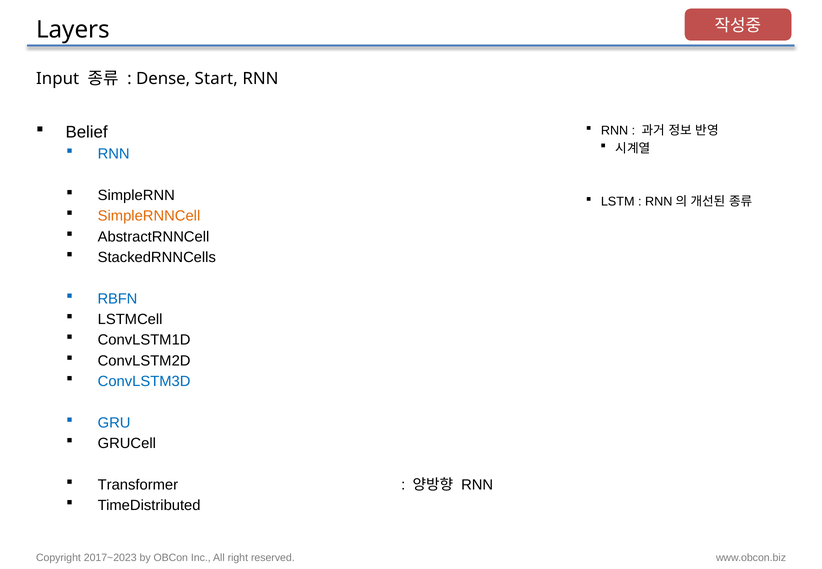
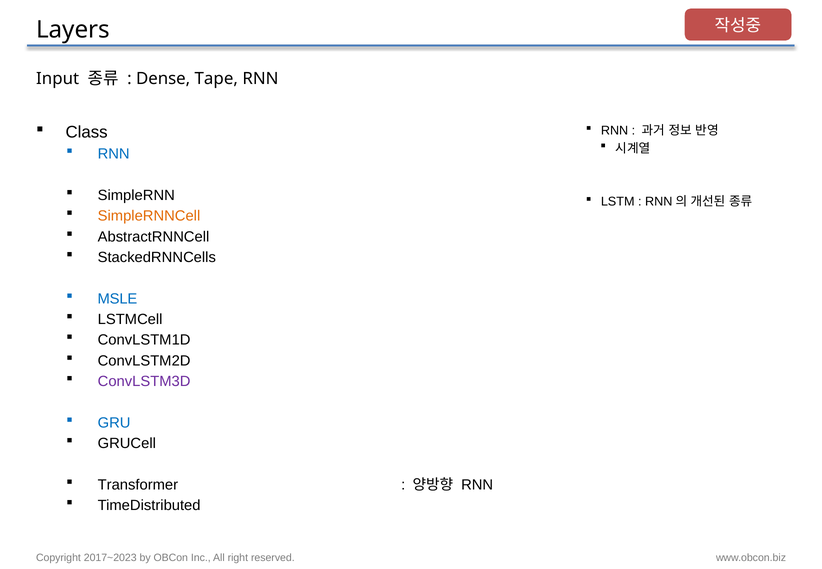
Start: Start -> Tape
Belief: Belief -> Class
RBFN: RBFN -> MSLE
ConvLSTM3D colour: blue -> purple
